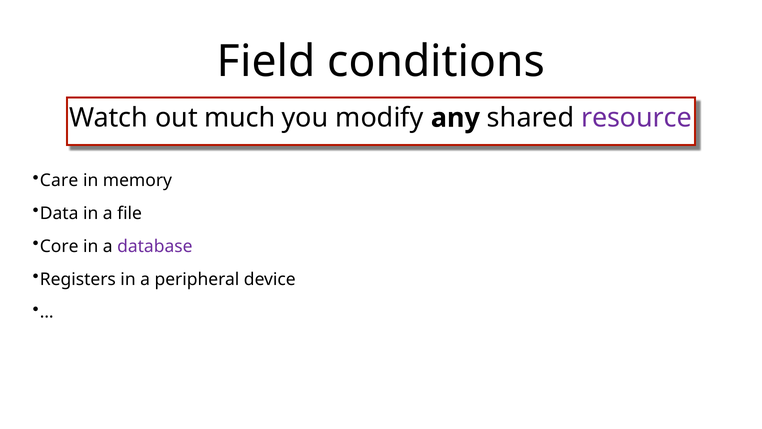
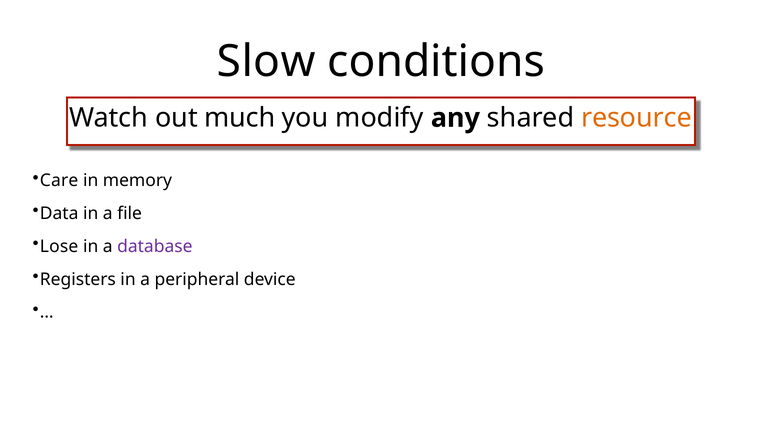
Field: Field -> Slow
resource colour: purple -> orange
Core: Core -> Lose
